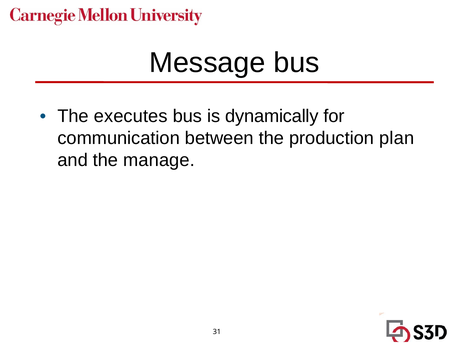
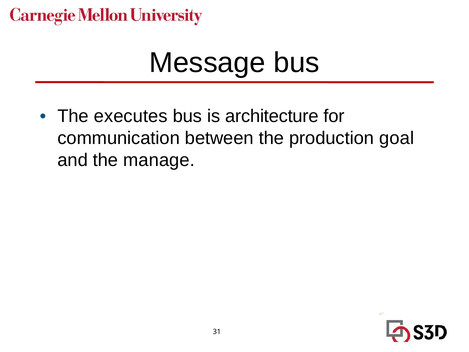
dynamically: dynamically -> architecture
plan: plan -> goal
